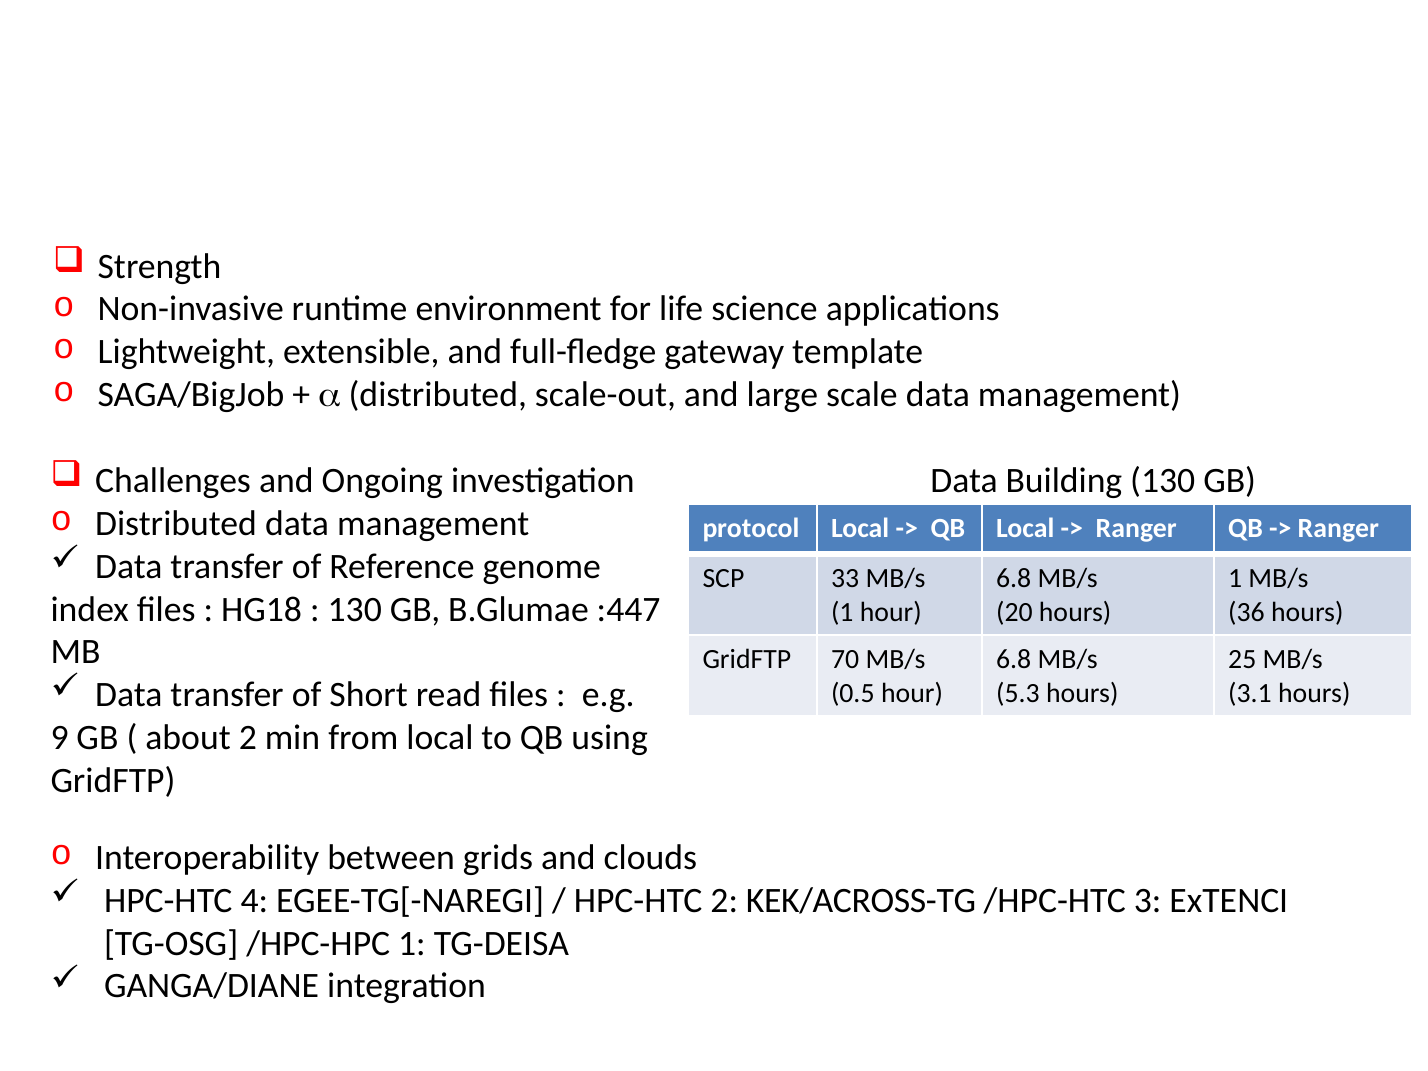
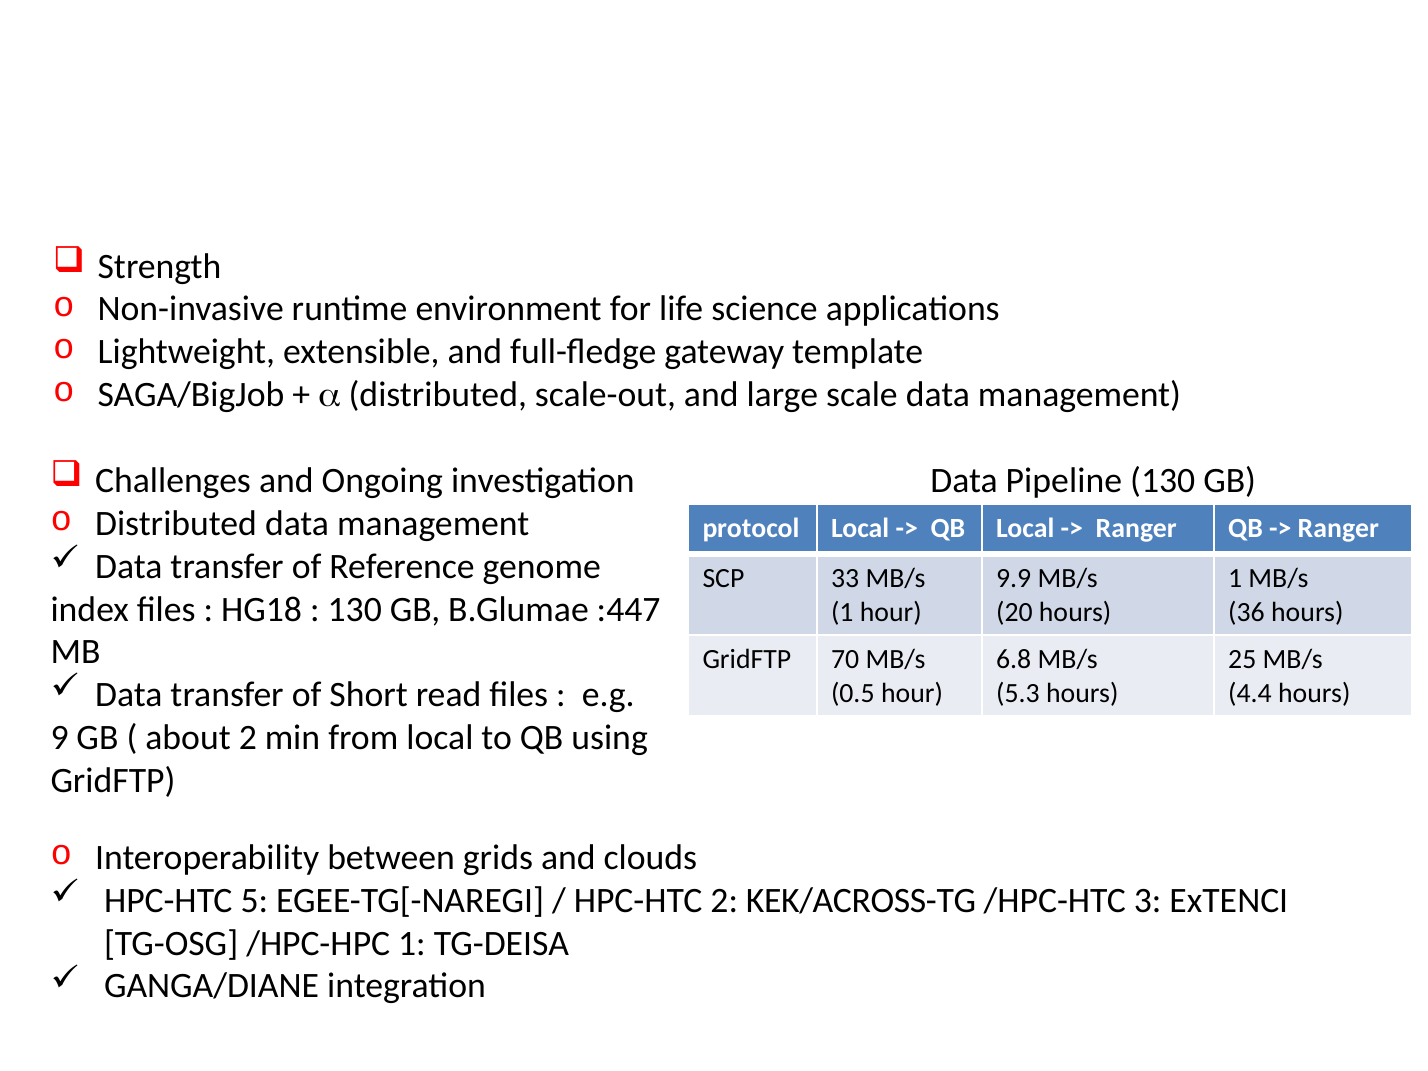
Building: Building -> Pipeline
6.8 at (1014, 579): 6.8 -> 9.9
3.1: 3.1 -> 4.4
4: 4 -> 5
